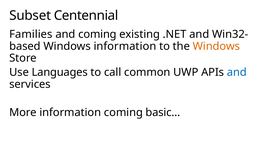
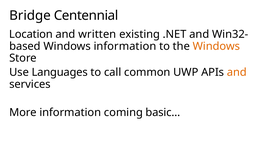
Subset: Subset -> Bridge
Families: Families -> Location
and coming: coming -> written
and at (237, 72) colour: blue -> orange
